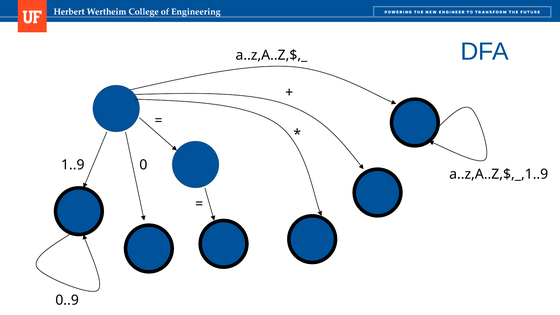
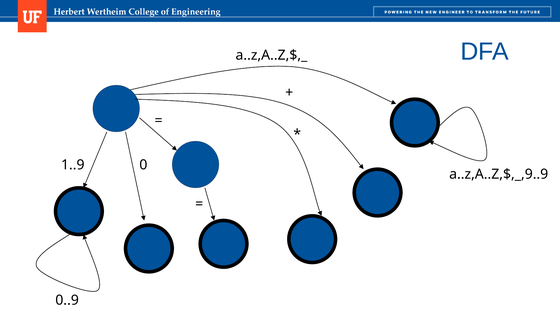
a..z,A..Z,$,_,1..9: a..z,A..Z,$,_,1..9 -> a..z,A..Z,$,_,9..9
